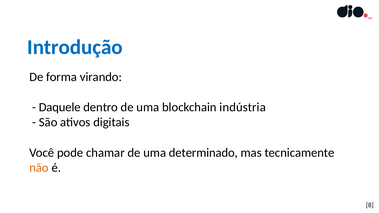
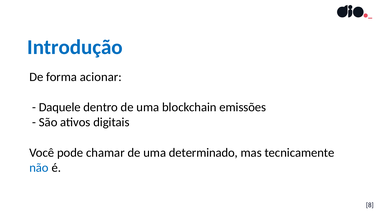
virando: virando -> acionar
indústria: indústria -> emissões
não colour: orange -> blue
